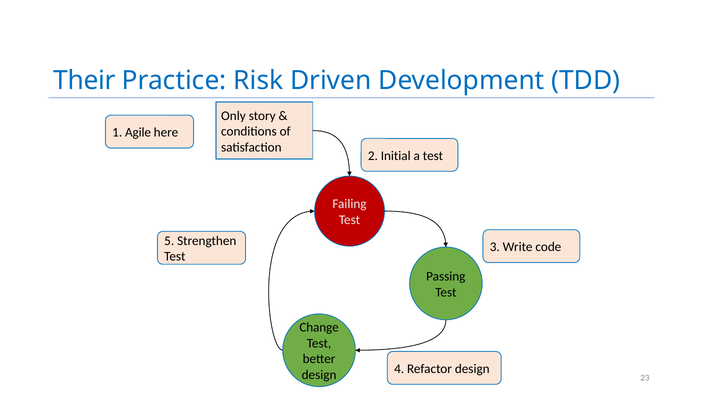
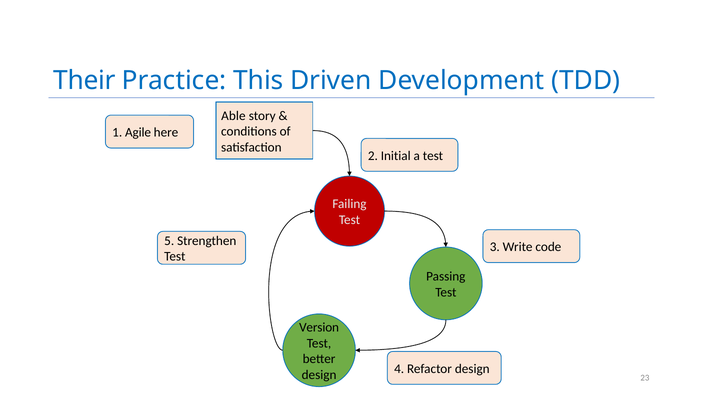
Risk: Risk -> This
Only: Only -> Able
Change: Change -> Version
